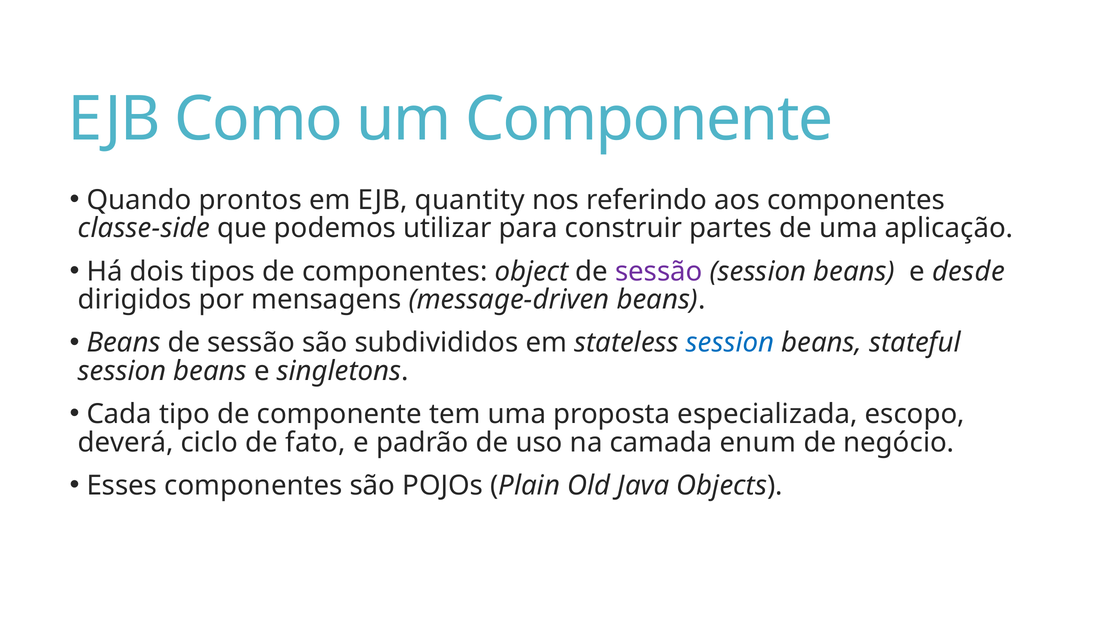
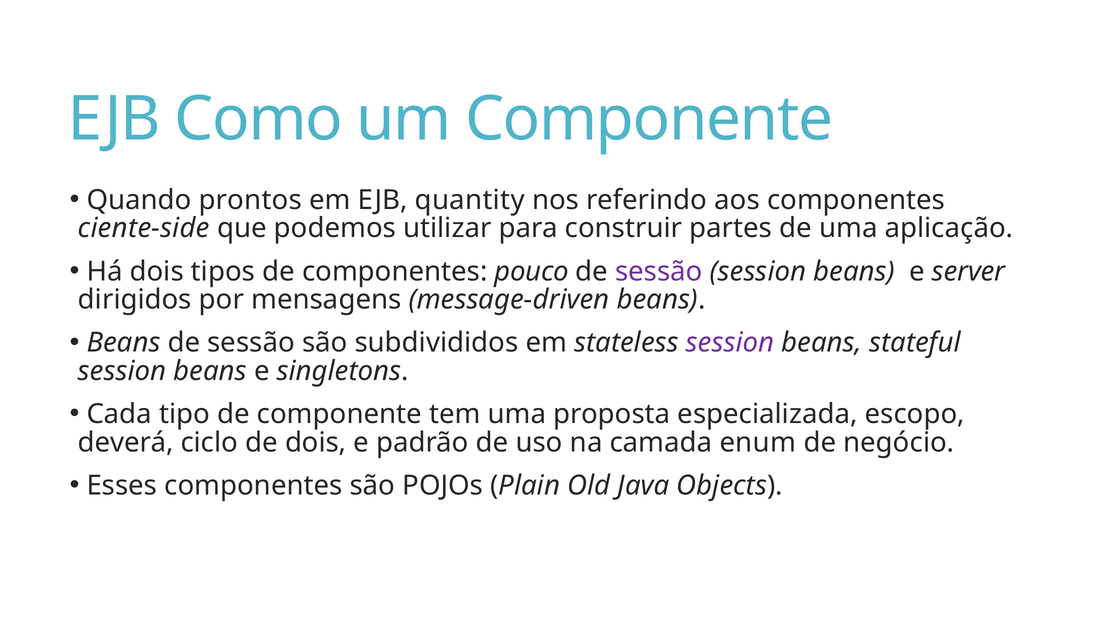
classe-side: classe-side -> ciente-side
object: object -> pouco
desde: desde -> server
session at (730, 343) colour: blue -> purple
de fato: fato -> dois
